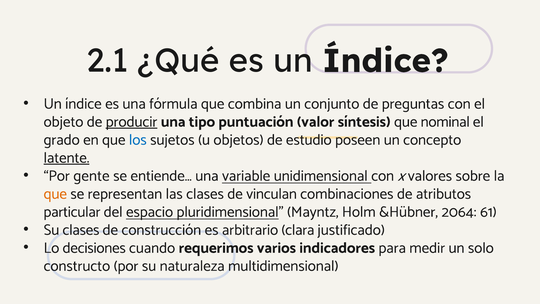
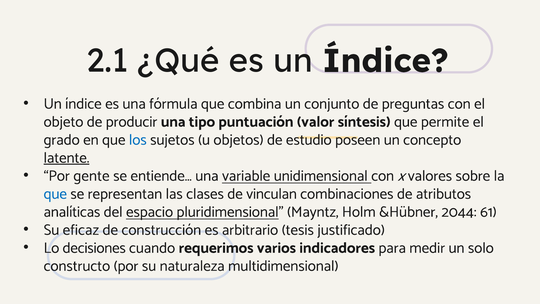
producir underline: present -> none
nominal: nominal -> permite
que at (55, 194) colour: orange -> blue
particular: particular -> analíticas
2064: 2064 -> 2044
Su clases: clases -> eficaz
clara: clara -> tesis
